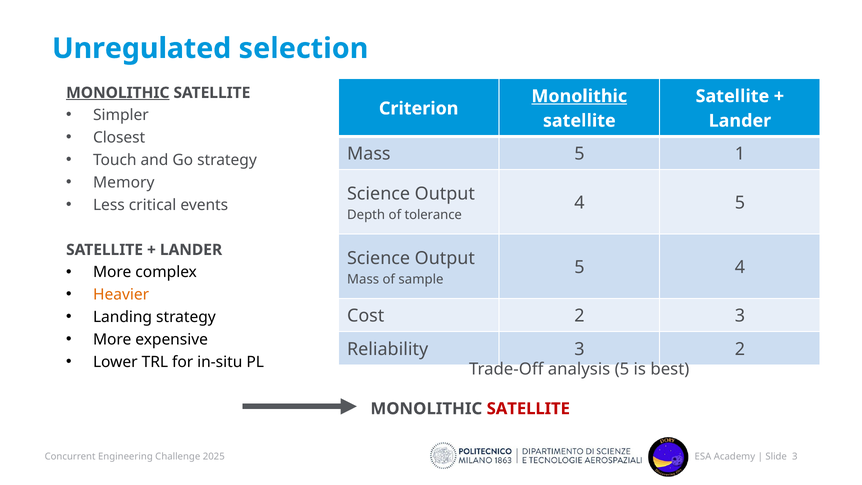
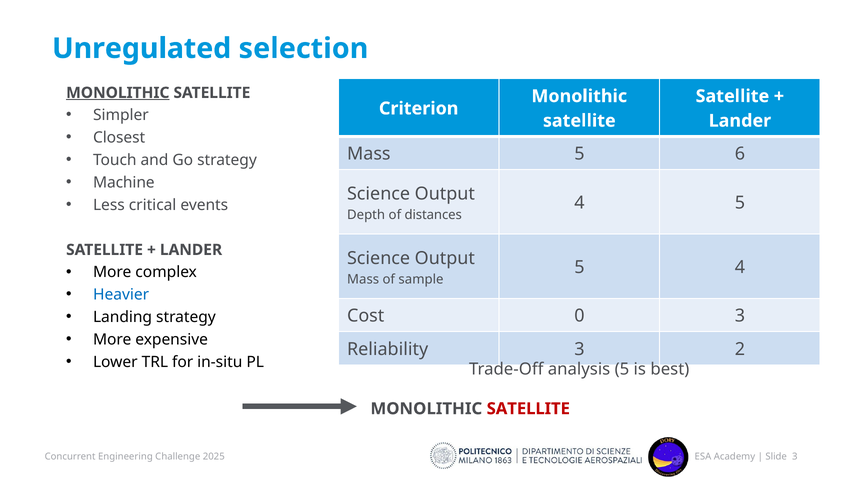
Monolithic at (579, 96) underline: present -> none
1: 1 -> 6
Memory: Memory -> Machine
tolerance: tolerance -> distances
Heavier colour: orange -> blue
Cost 2: 2 -> 0
